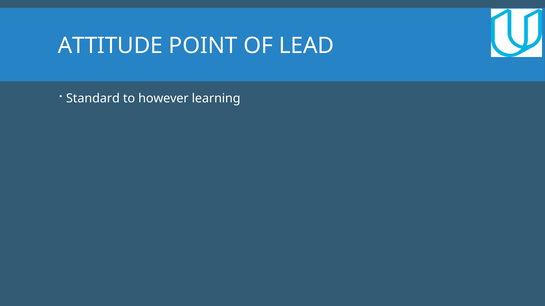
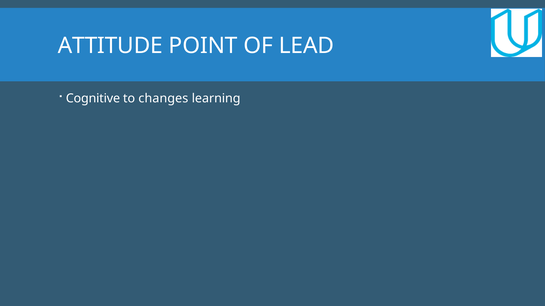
Standard: Standard -> Cognitive
however: however -> changes
